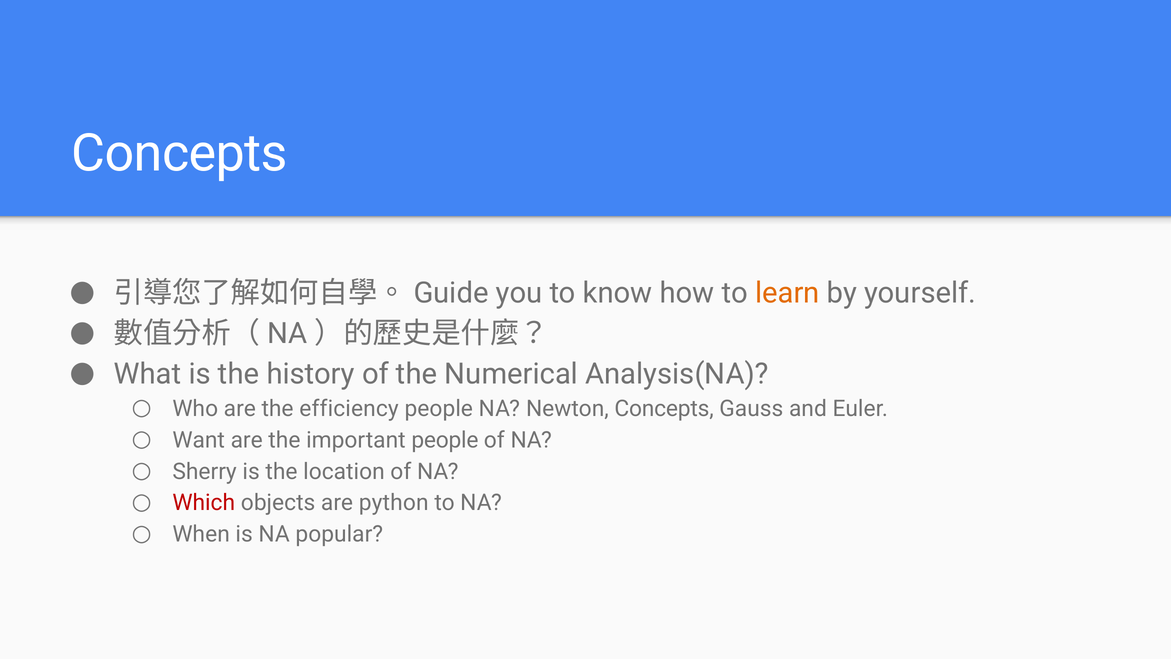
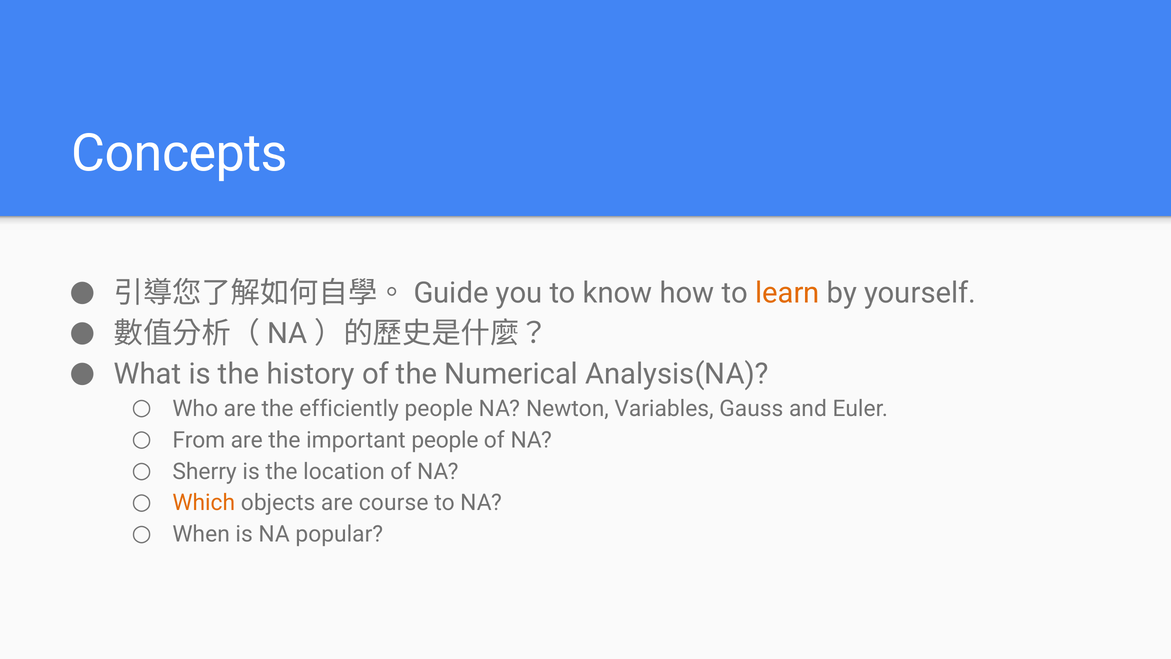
efficiency: efficiency -> efficiently
Newton Concepts: Concepts -> Variables
Want: Want -> From
Which colour: red -> orange
python: python -> course
